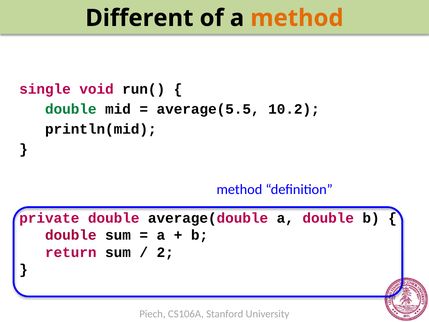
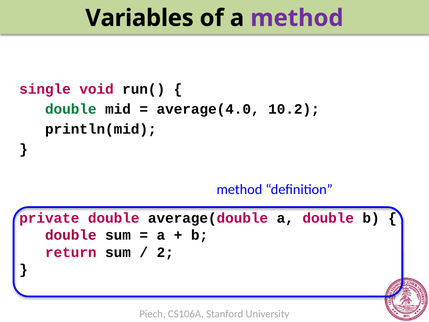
Different: Different -> Variables
method at (297, 18) colour: orange -> purple
average(5.5: average(5.5 -> average(4.0
